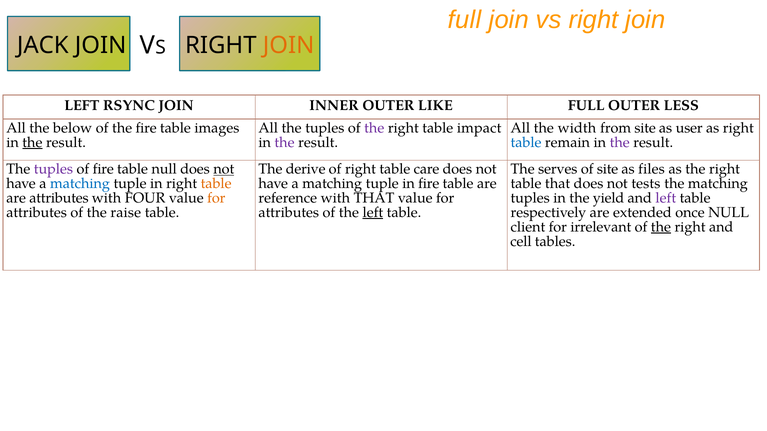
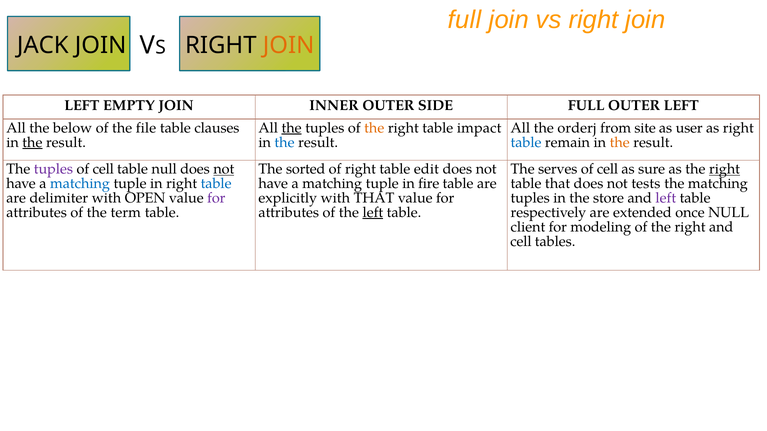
RSYNC: RSYNC -> EMPTY
LIKE: LIKE -> SIDE
OUTER LESS: LESS -> LEFT
the fire: fire -> file
images: images -> clauses
the at (292, 128) underline: none -> present
the at (374, 128) colour: purple -> orange
width: width -> orderj
the at (285, 143) colour: purple -> blue
the at (620, 143) colour: purple -> orange
fire at (103, 169): fire -> cell
derive: derive -> sorted
care: care -> edit
site at (608, 169): site -> cell
files: files -> sure
right at (725, 169) underline: none -> present
table at (216, 184) colour: orange -> blue
are attributes: attributes -> delimiter
FOUR: FOUR -> OPEN
for at (216, 198) colour: orange -> purple
reference: reference -> explicitly
yield: yield -> store
raise: raise -> term
irrelevant: irrelevant -> modeling
the at (661, 227) underline: present -> none
